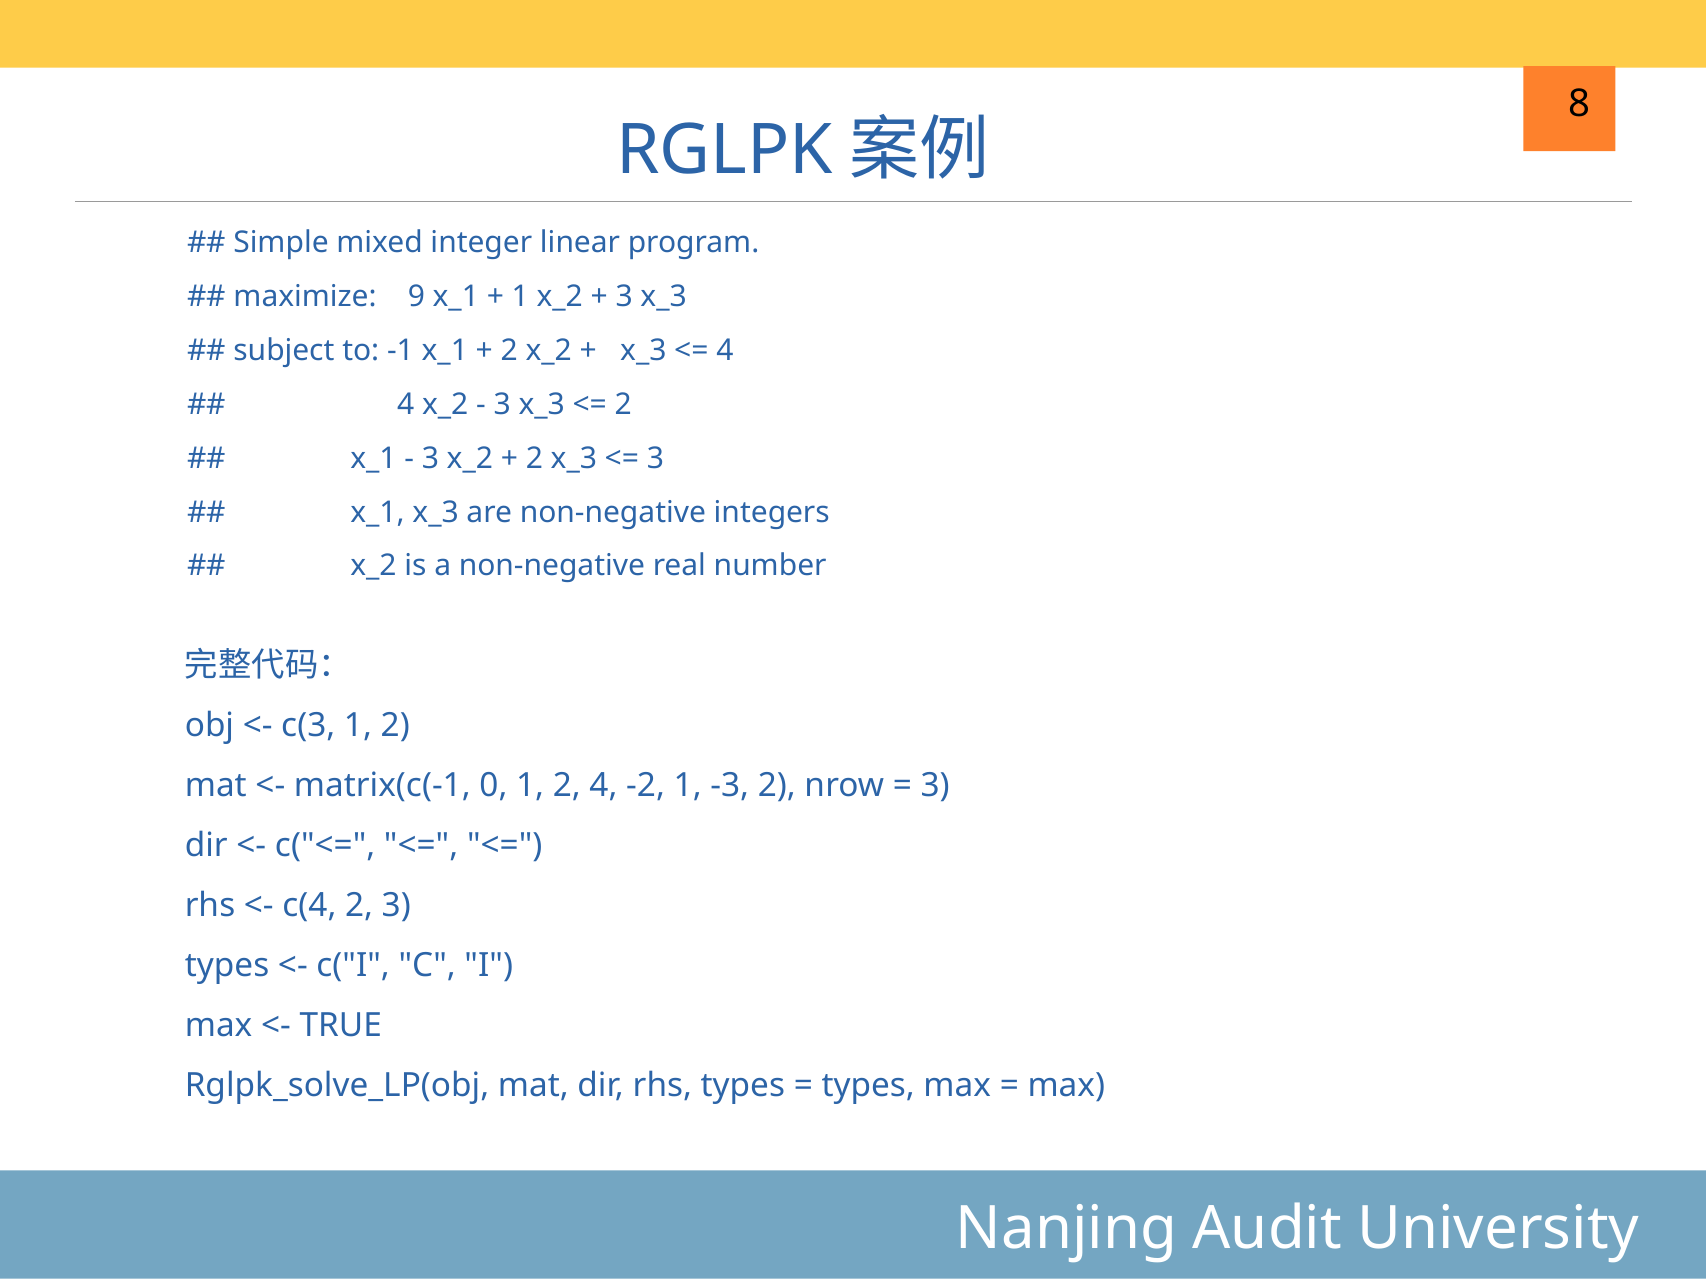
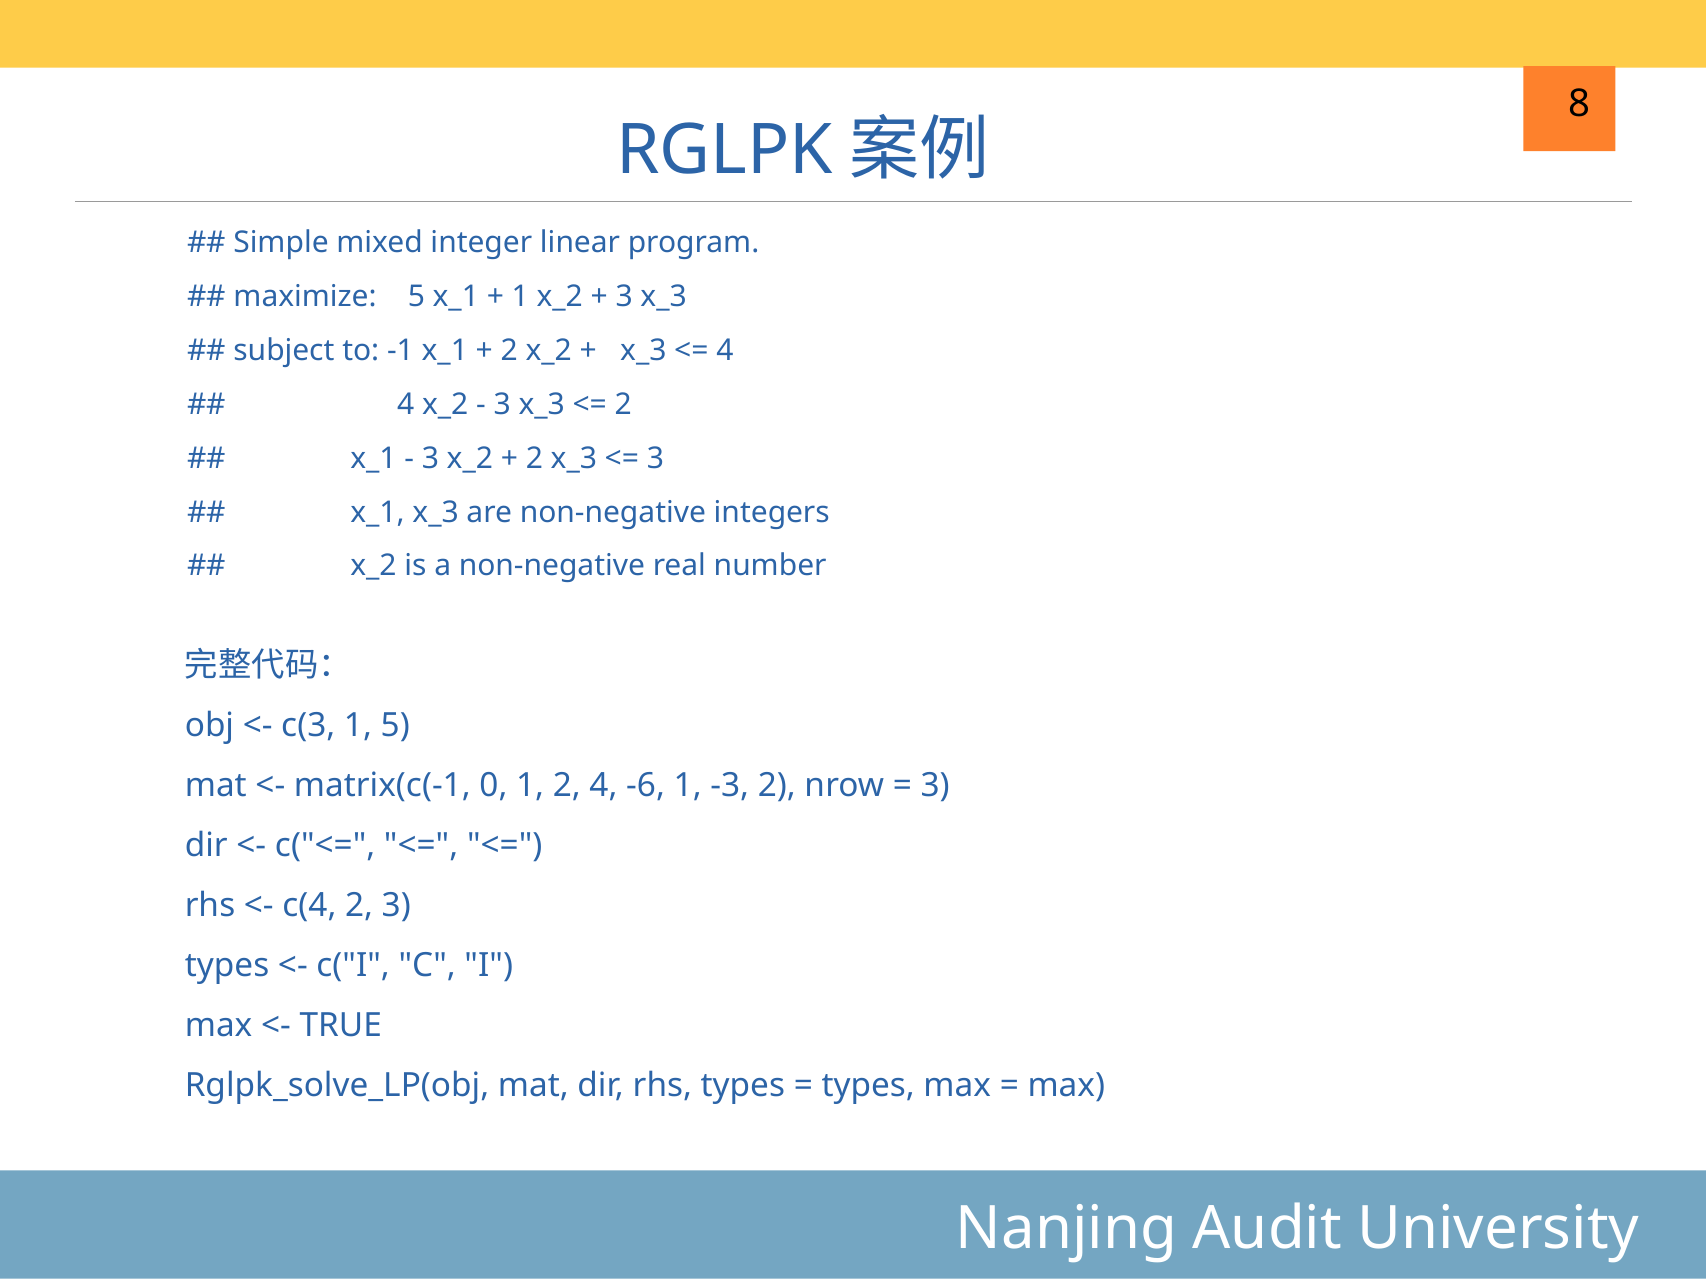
maximize 9: 9 -> 5
c(3 1 2: 2 -> 5
-2: -2 -> -6
